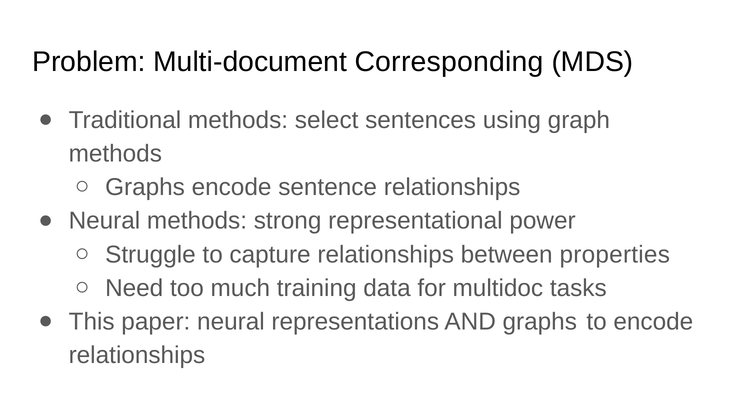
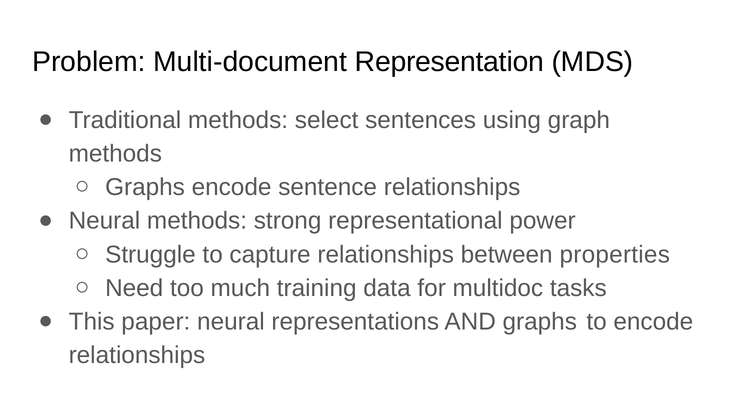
Corresponding: Corresponding -> Representation
